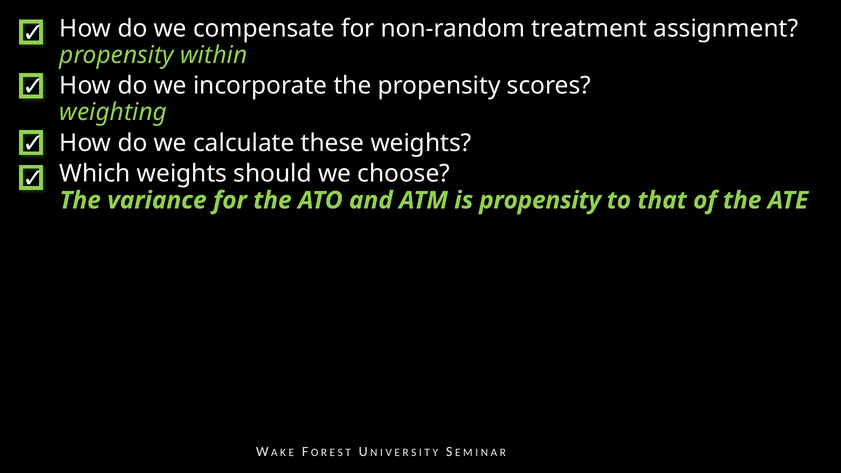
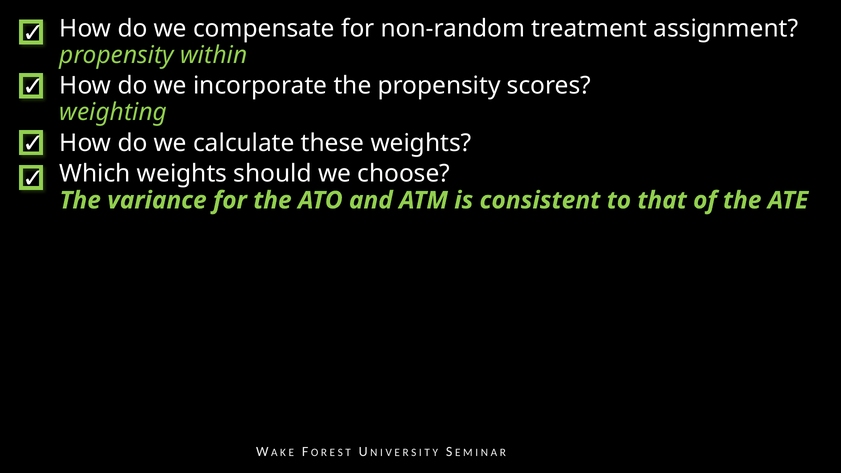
is propensity: propensity -> consistent
